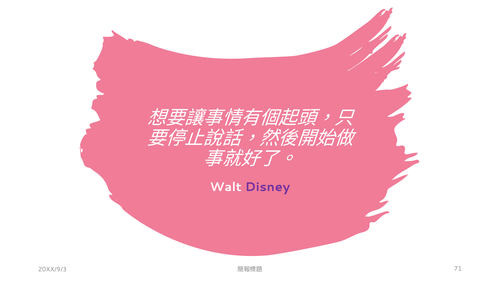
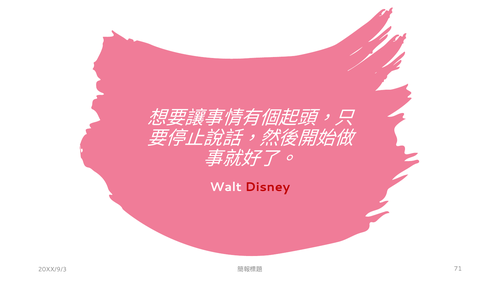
Disney colour: purple -> red
